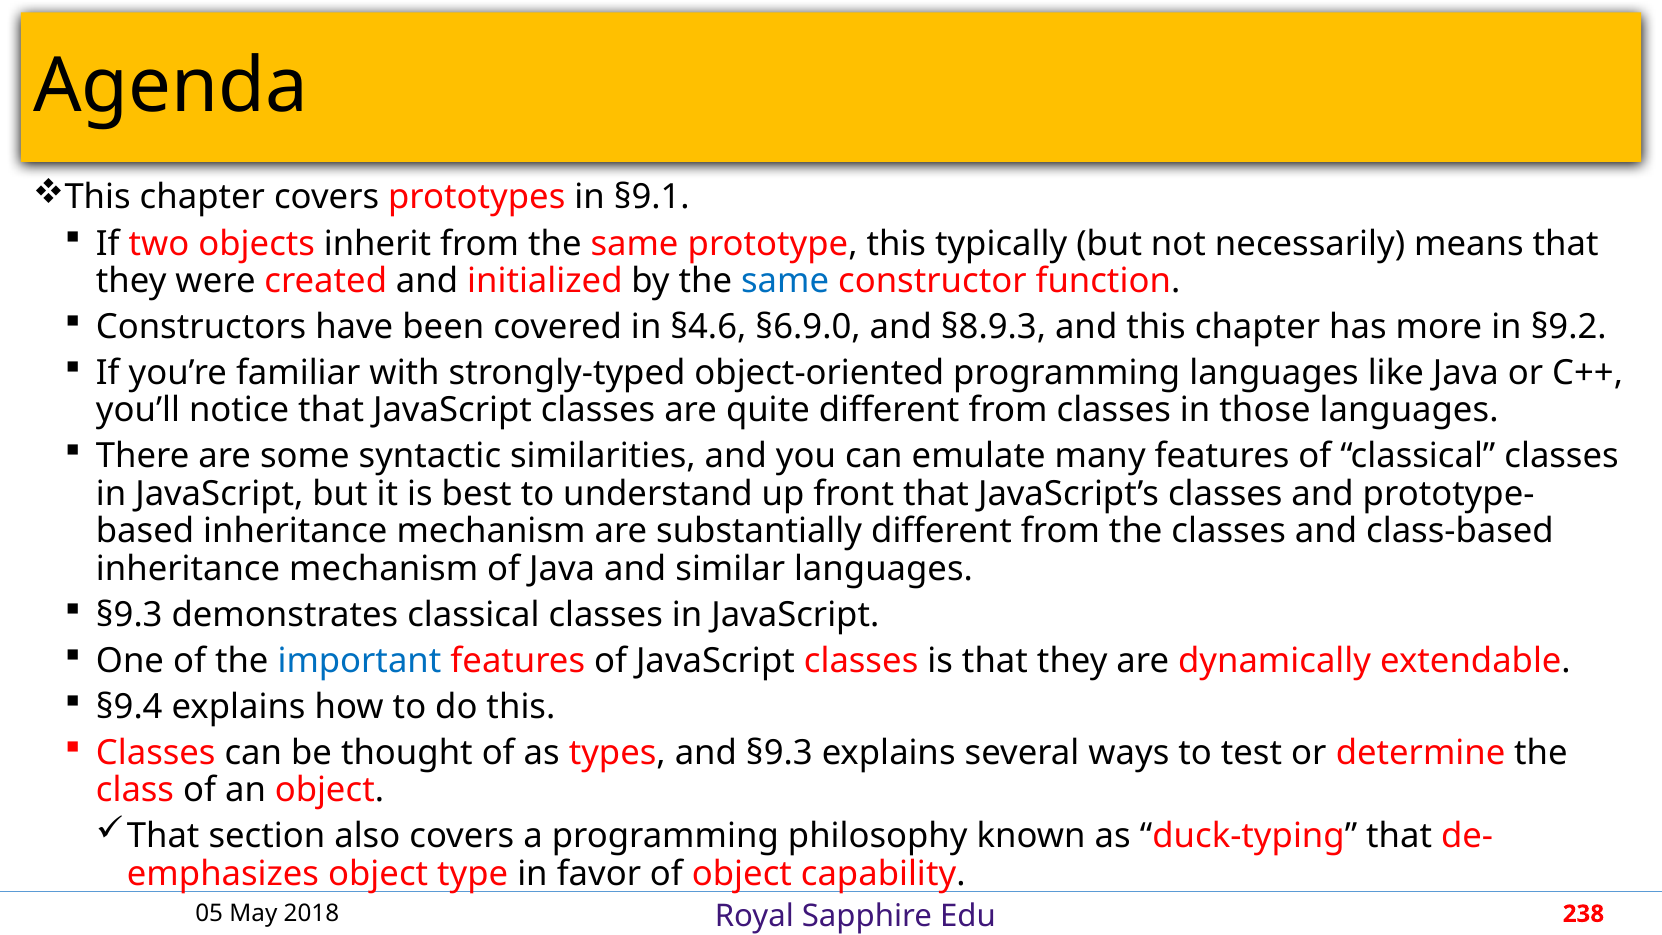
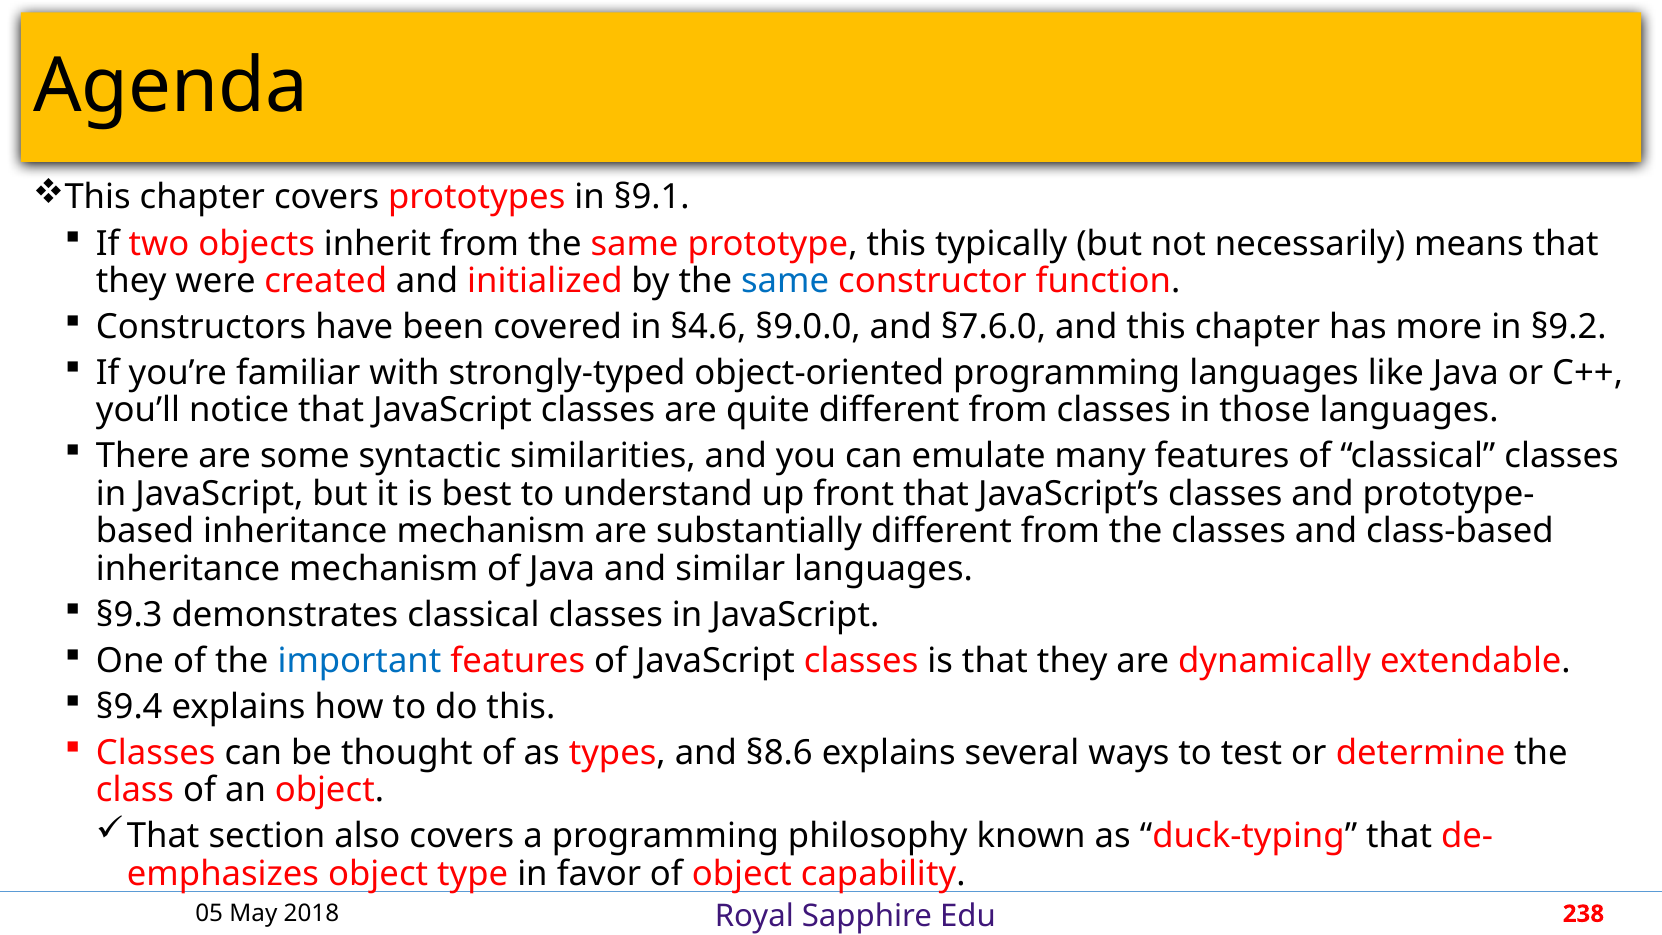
§6.9.0: §6.9.0 -> §9.0.0
§8.9.3: §8.9.3 -> §7.6.0
and §9.3: §9.3 -> §8.6
